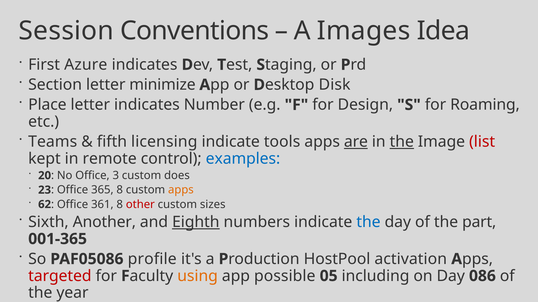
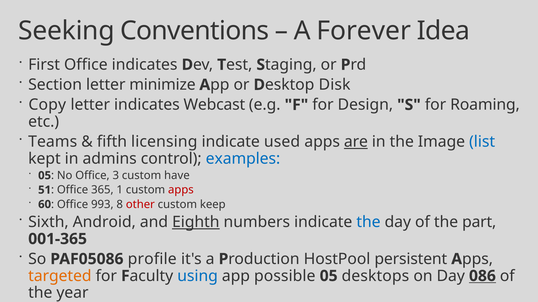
Session: Session -> Seeking
Images: Images -> Forever
First Azure: Azure -> Office
Place: Place -> Copy
Number: Number -> Webcast
tools: tools -> used
the at (402, 142) underline: present -> none
list colour: red -> blue
remote: remote -> admins
20 at (45, 176): 20 -> 05
does: does -> have
23: 23 -> 51
365 8: 8 -> 1
apps at (181, 190) colour: orange -> red
62: 62 -> 60
361: 361 -> 993
sizes: sizes -> keep
Another: Another -> Android
activation: activation -> persistent
targeted colour: red -> orange
using colour: orange -> blue
including: including -> desktops
086 underline: none -> present
